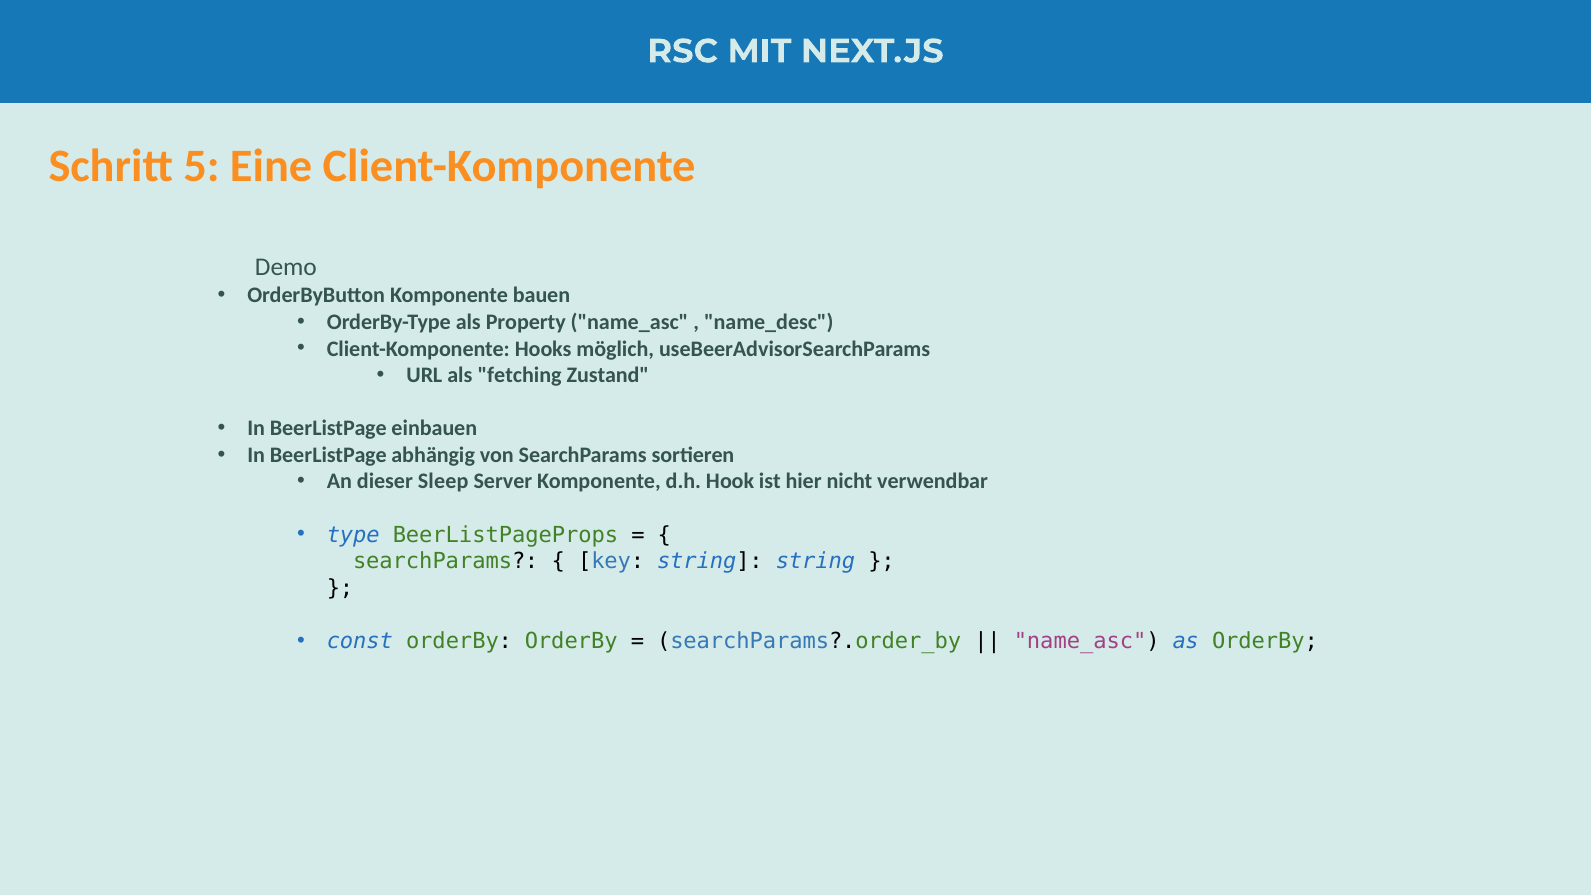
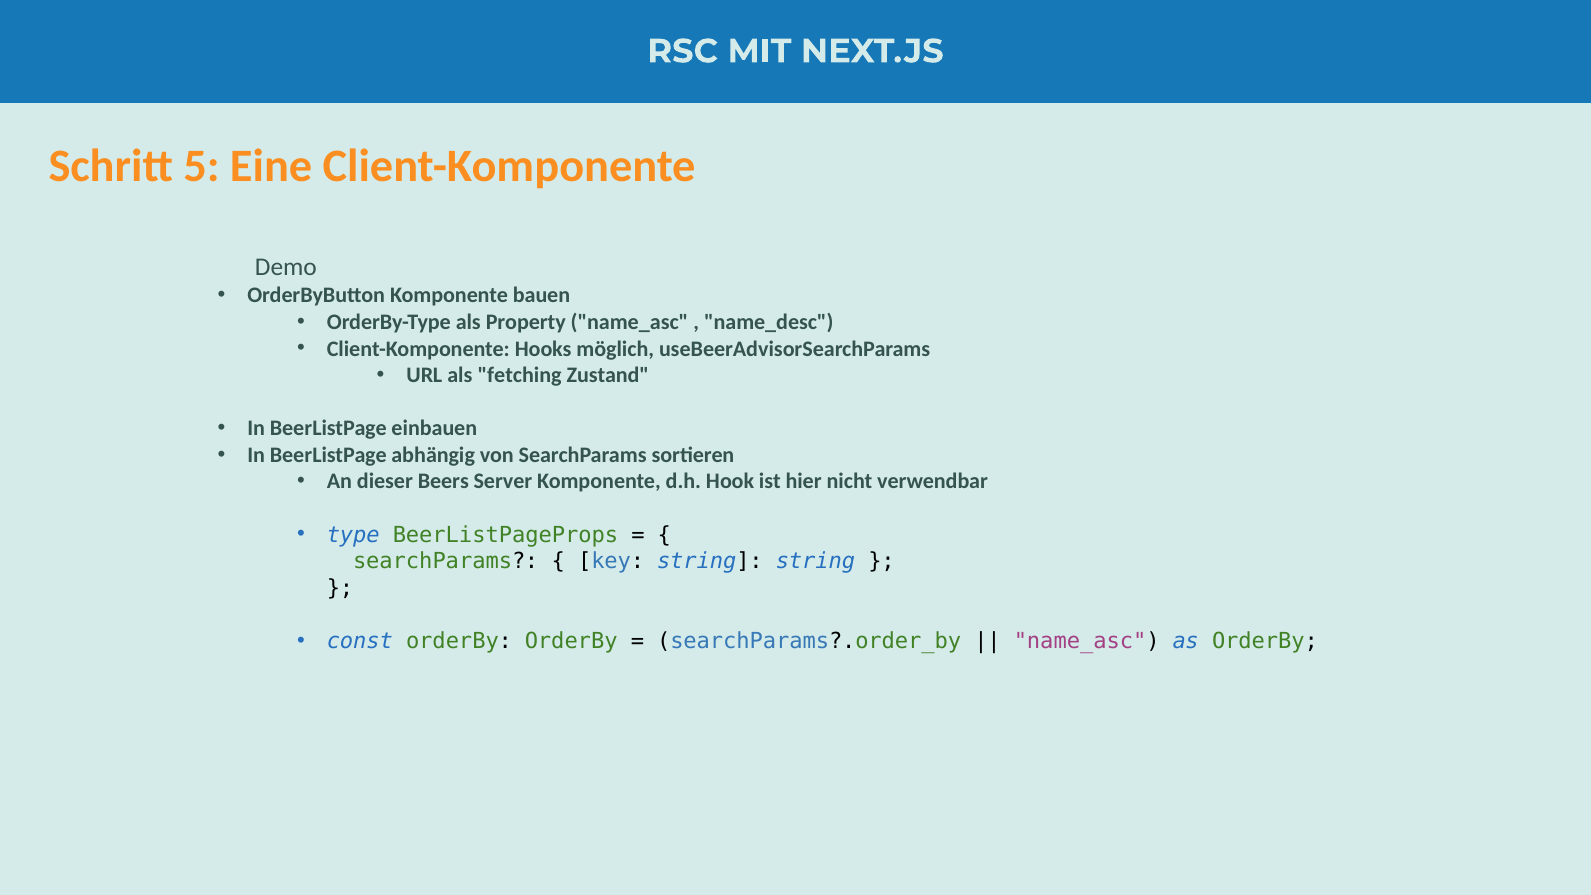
Sleep: Sleep -> Beers
